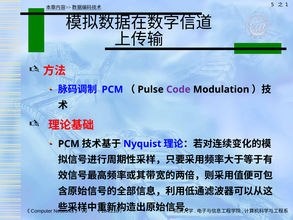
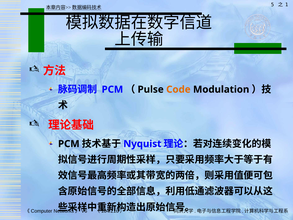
Code colour: purple -> orange
